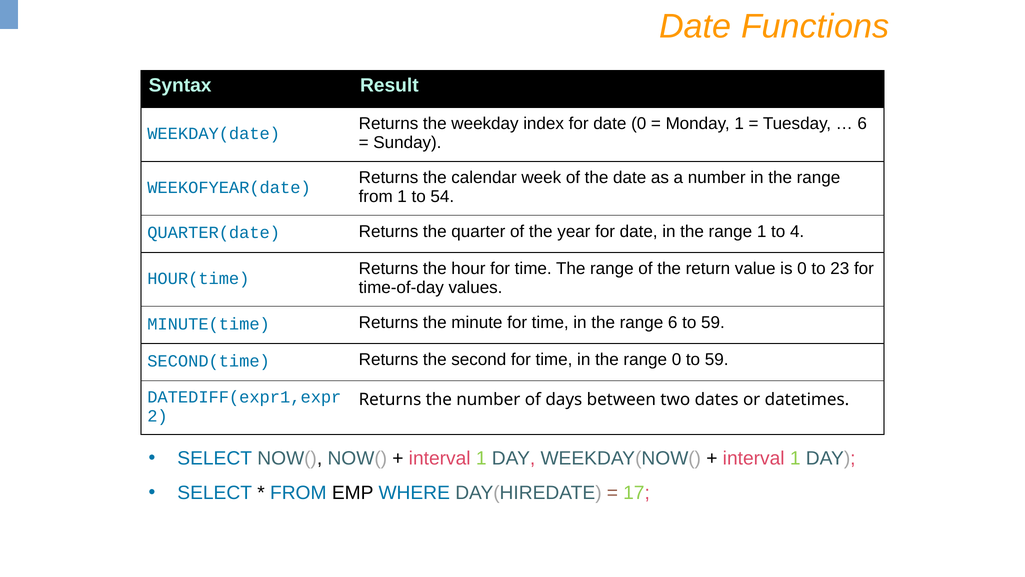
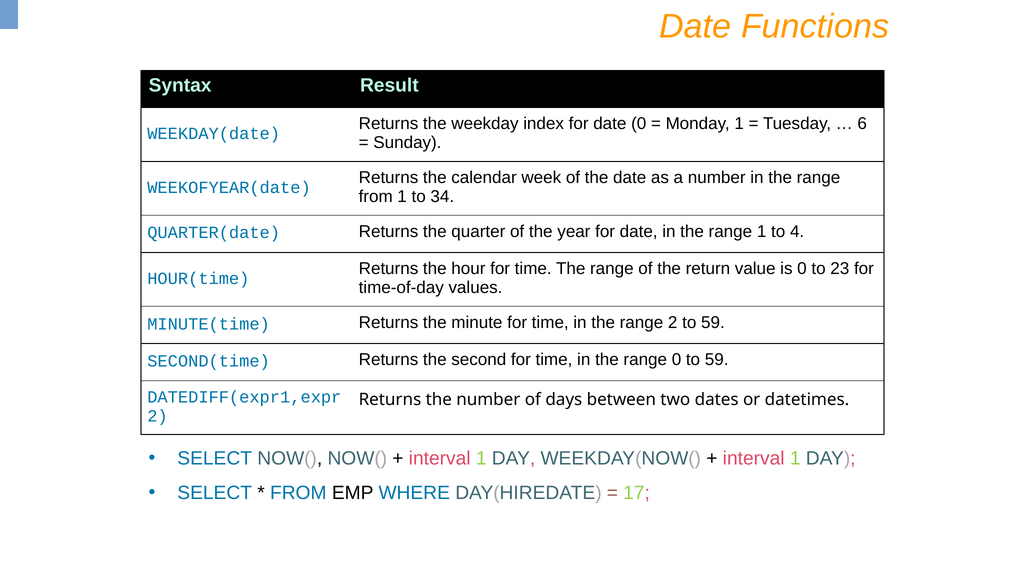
54: 54 -> 34
range 6: 6 -> 2
